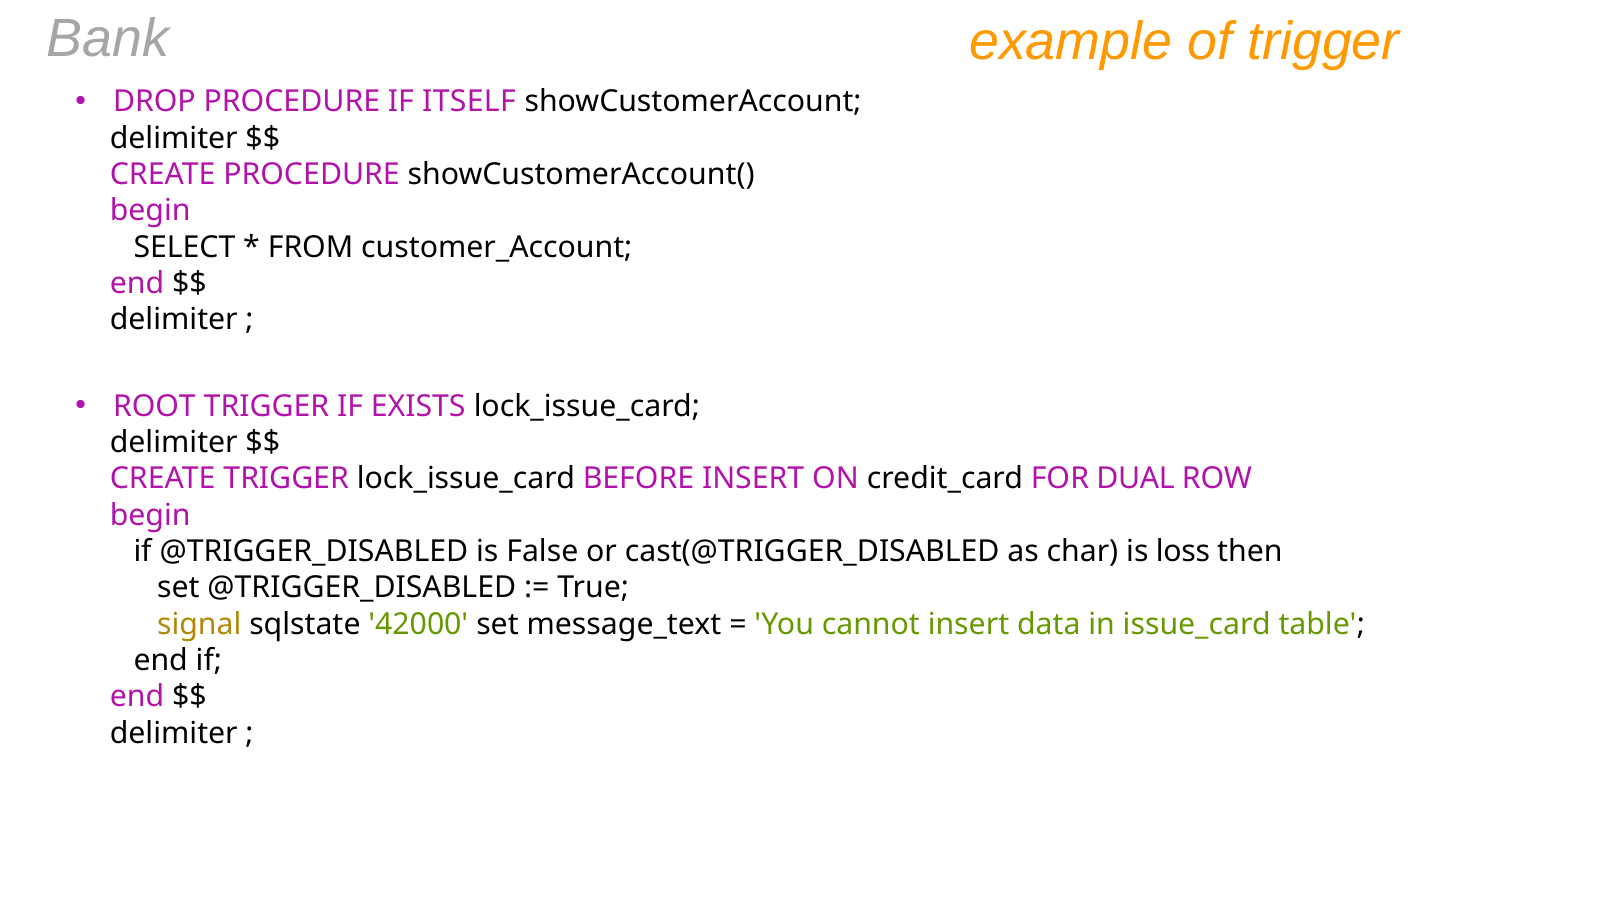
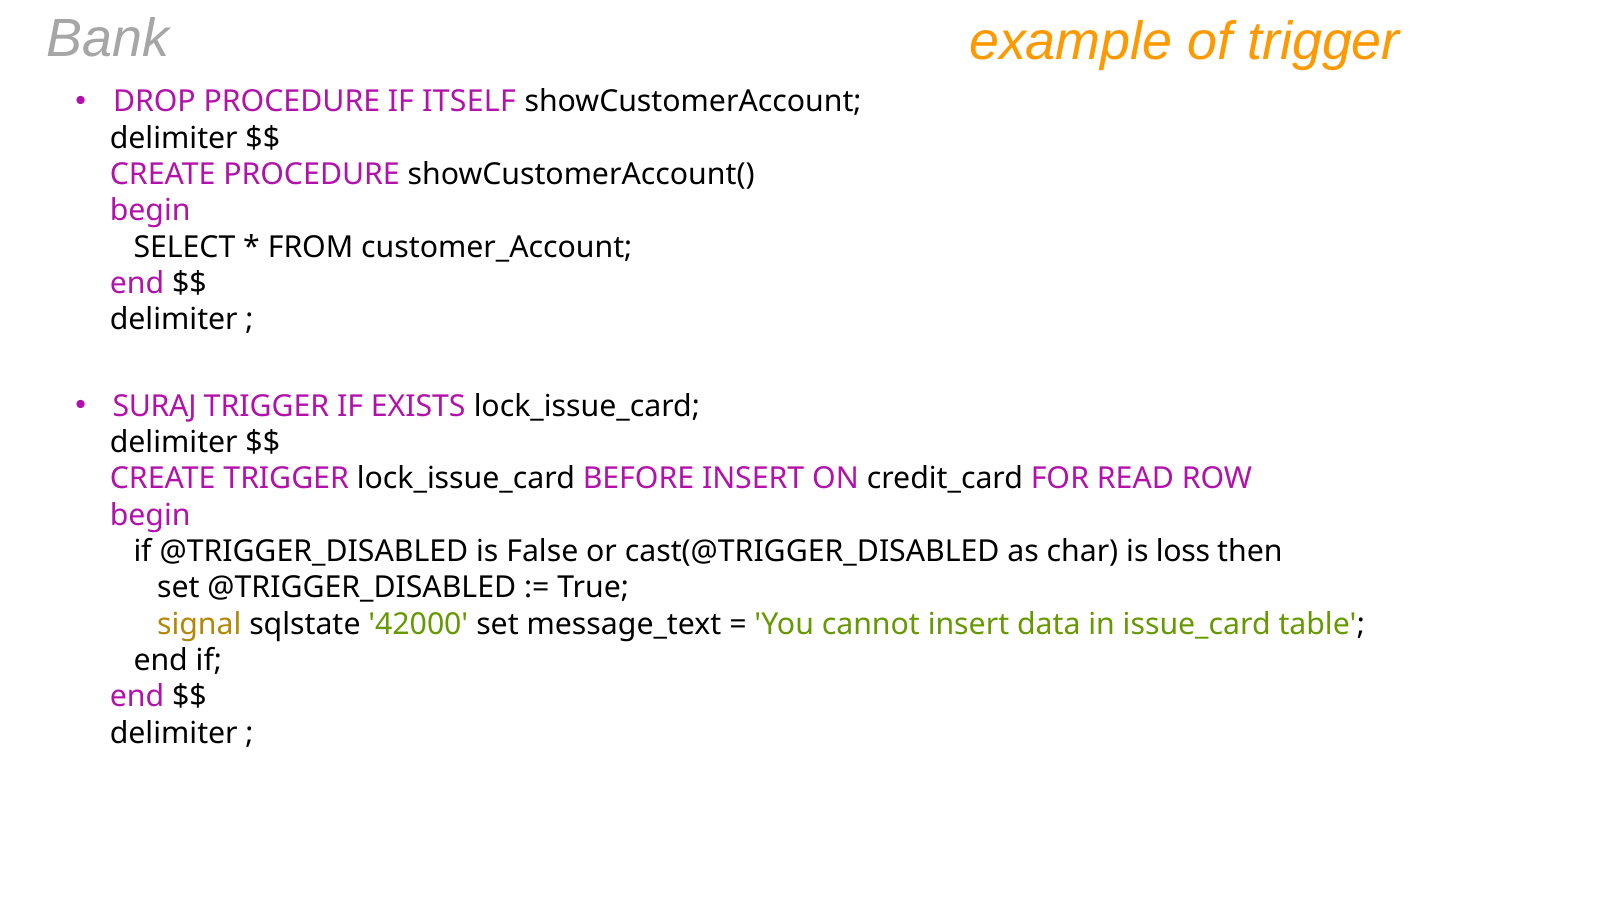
ROOT: ROOT -> SURAJ
DUAL: DUAL -> READ
